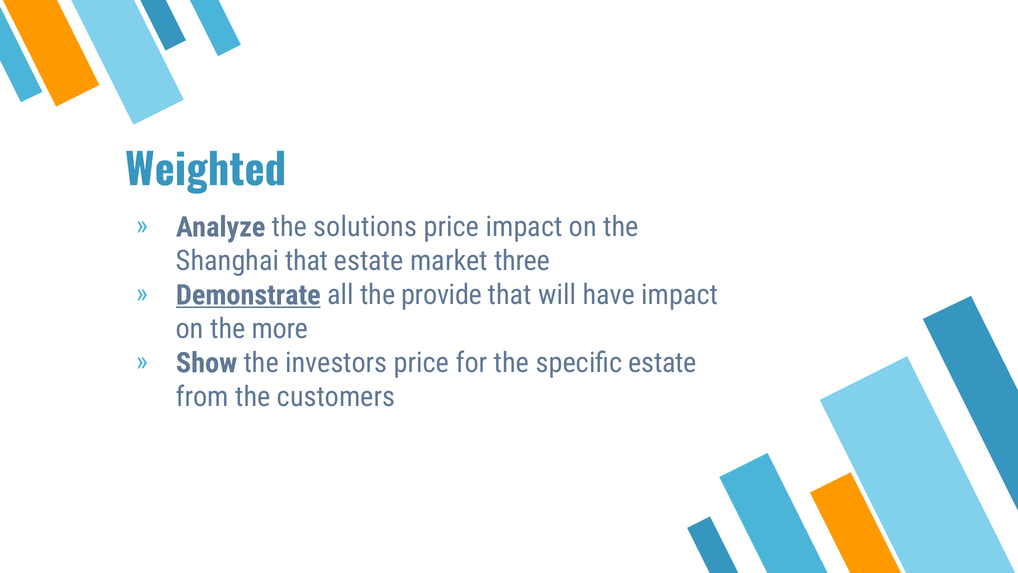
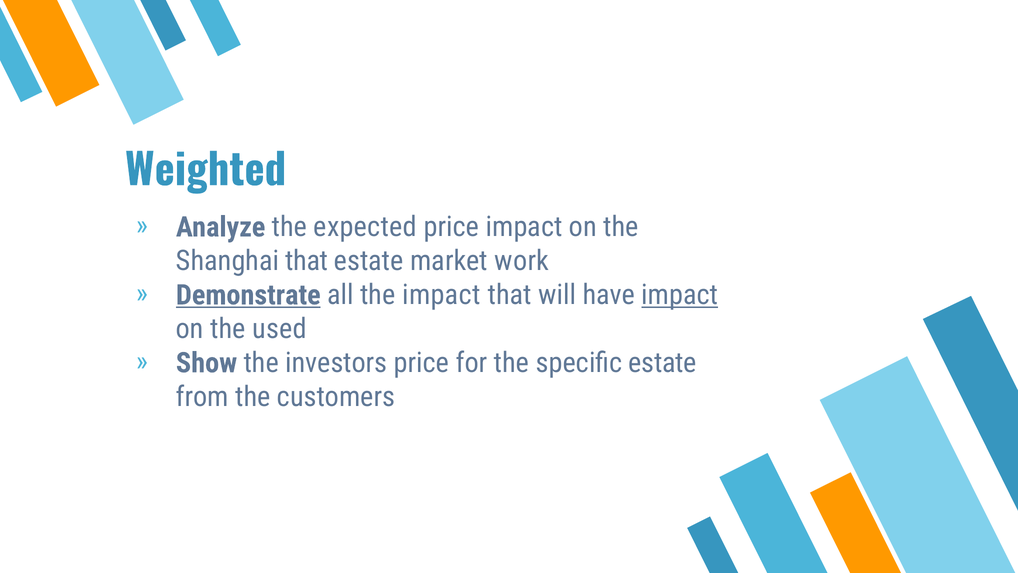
solutions: solutions -> expected
three: three -> work
the provide: provide -> impact
impact at (680, 295) underline: none -> present
more: more -> used
